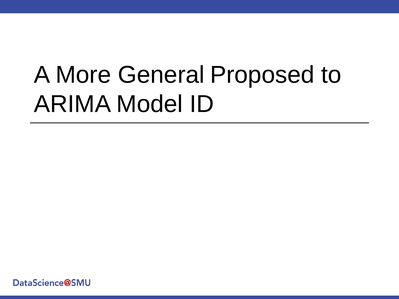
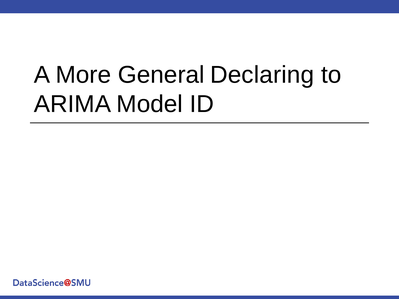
Proposed: Proposed -> Declaring
